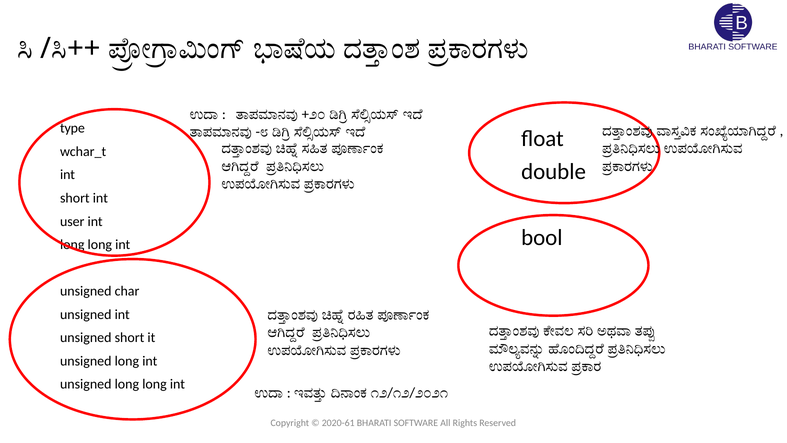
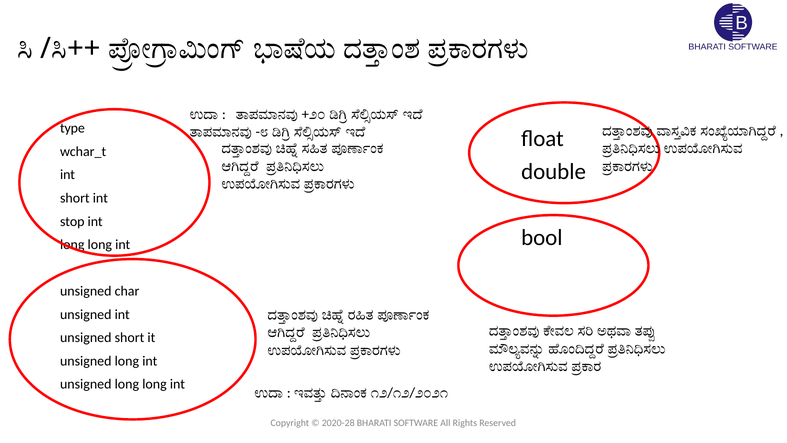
user: user -> stop
2020-61: 2020-61 -> 2020-28
